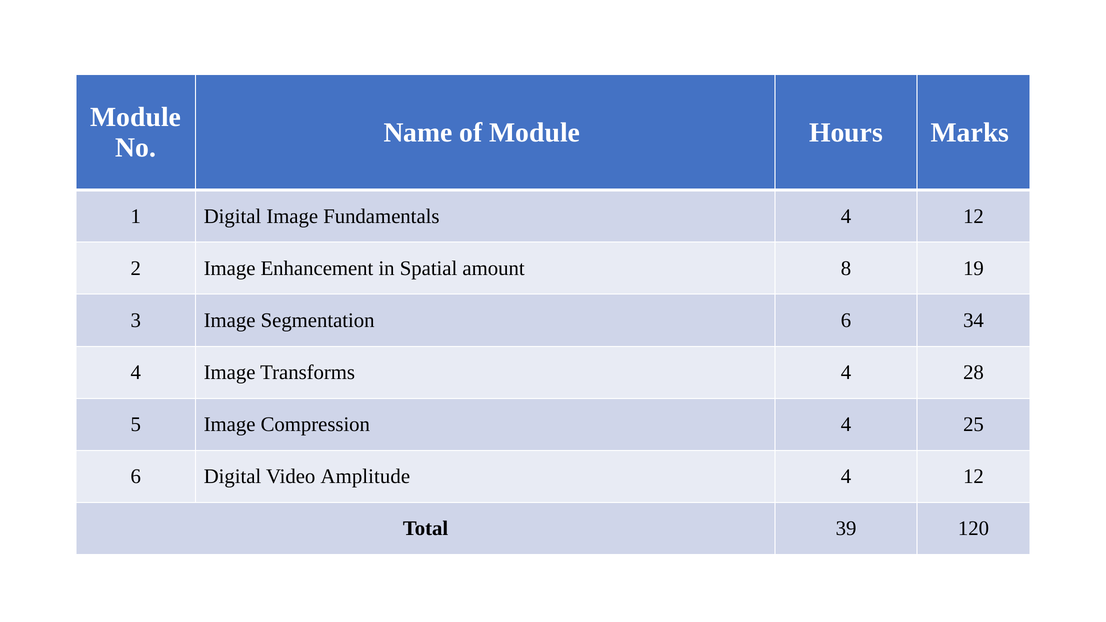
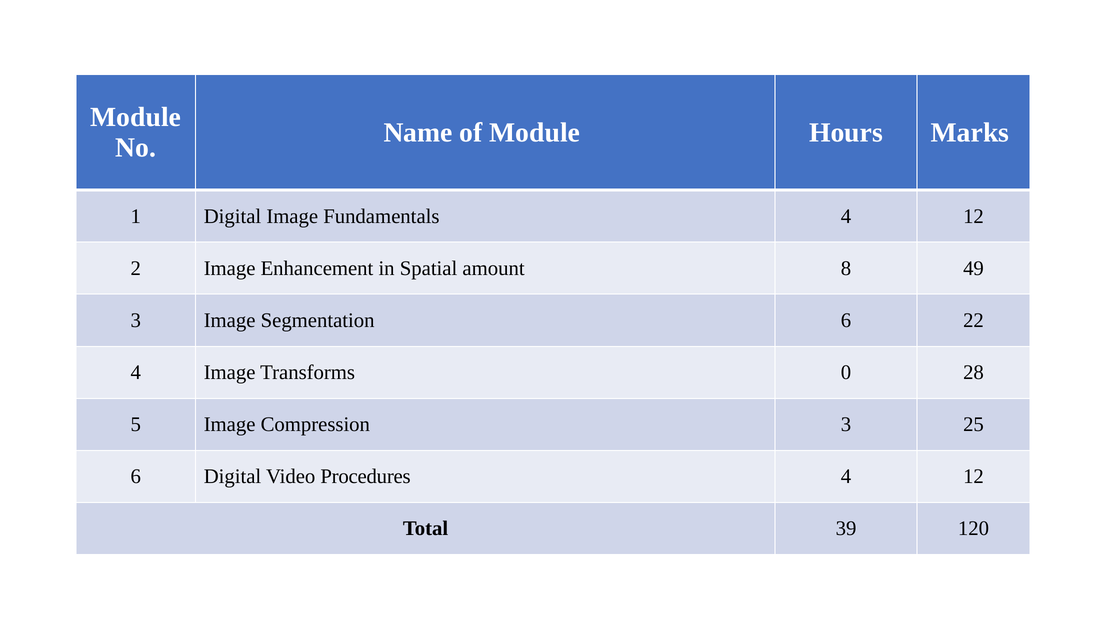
19: 19 -> 49
34: 34 -> 22
Transforms 4: 4 -> 0
Compression 4: 4 -> 3
Amplitude: Amplitude -> Procedures
